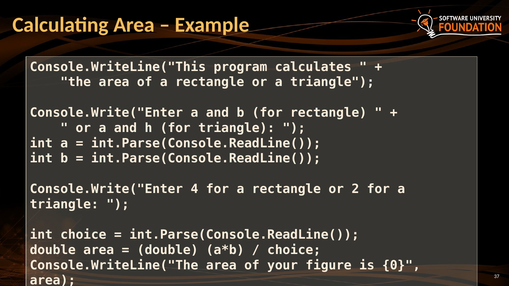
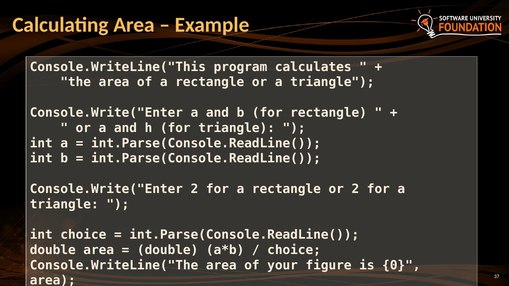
Console.Write("Enter 4: 4 -> 2
